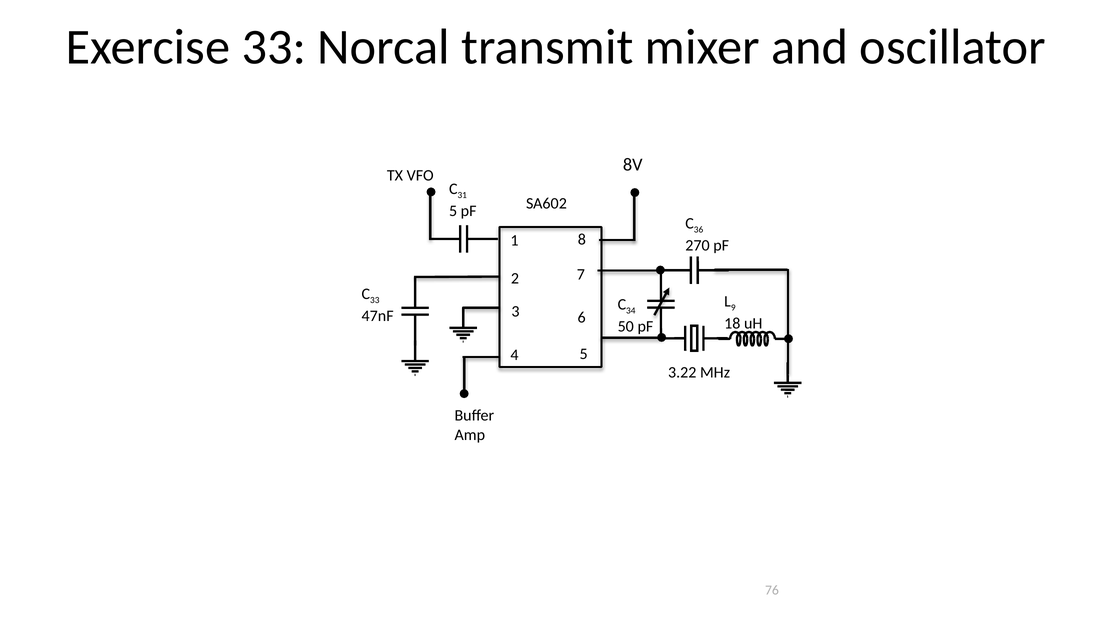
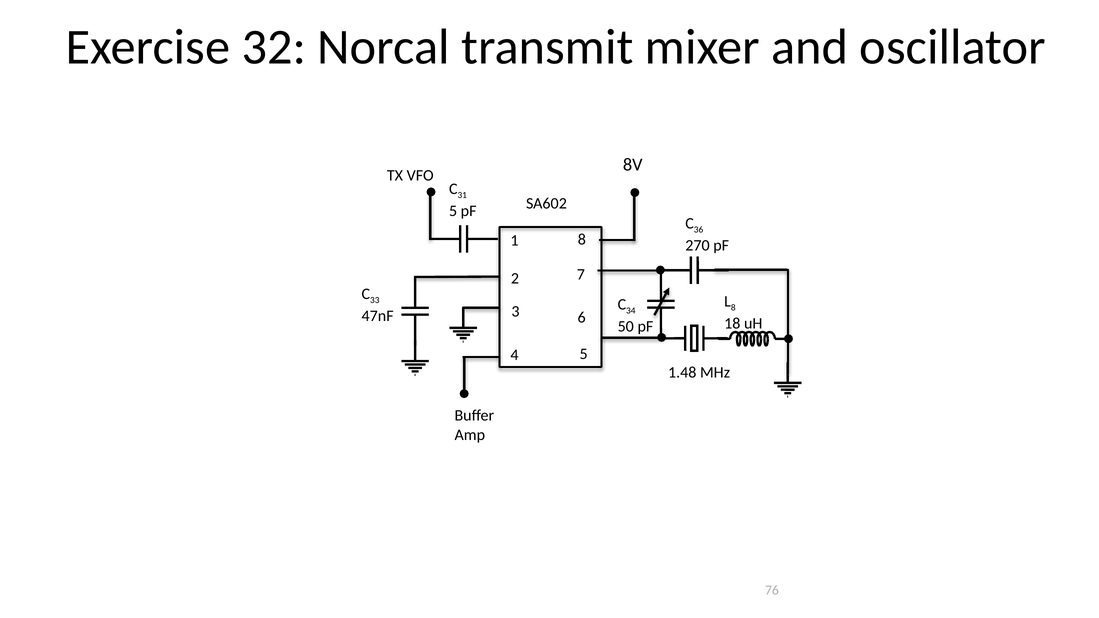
Exercise 33: 33 -> 32
9 at (733, 308): 9 -> 8
3.22: 3.22 -> 1.48
